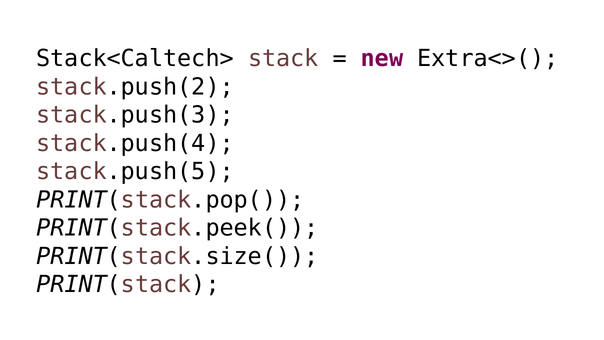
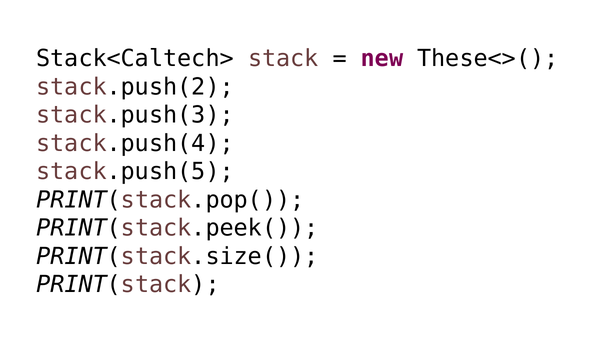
Extra<>(: Extra<>( -> These<>(
